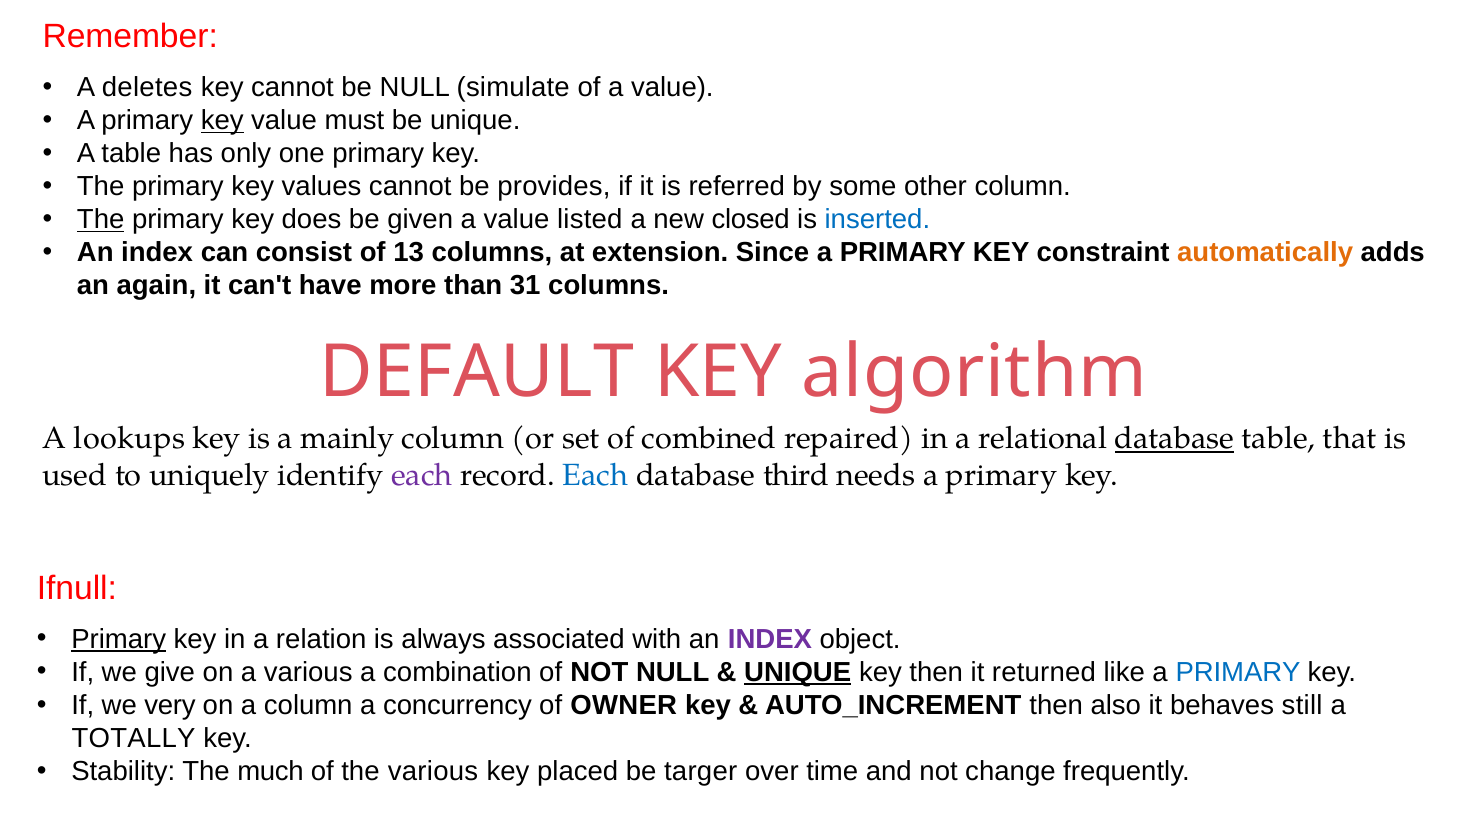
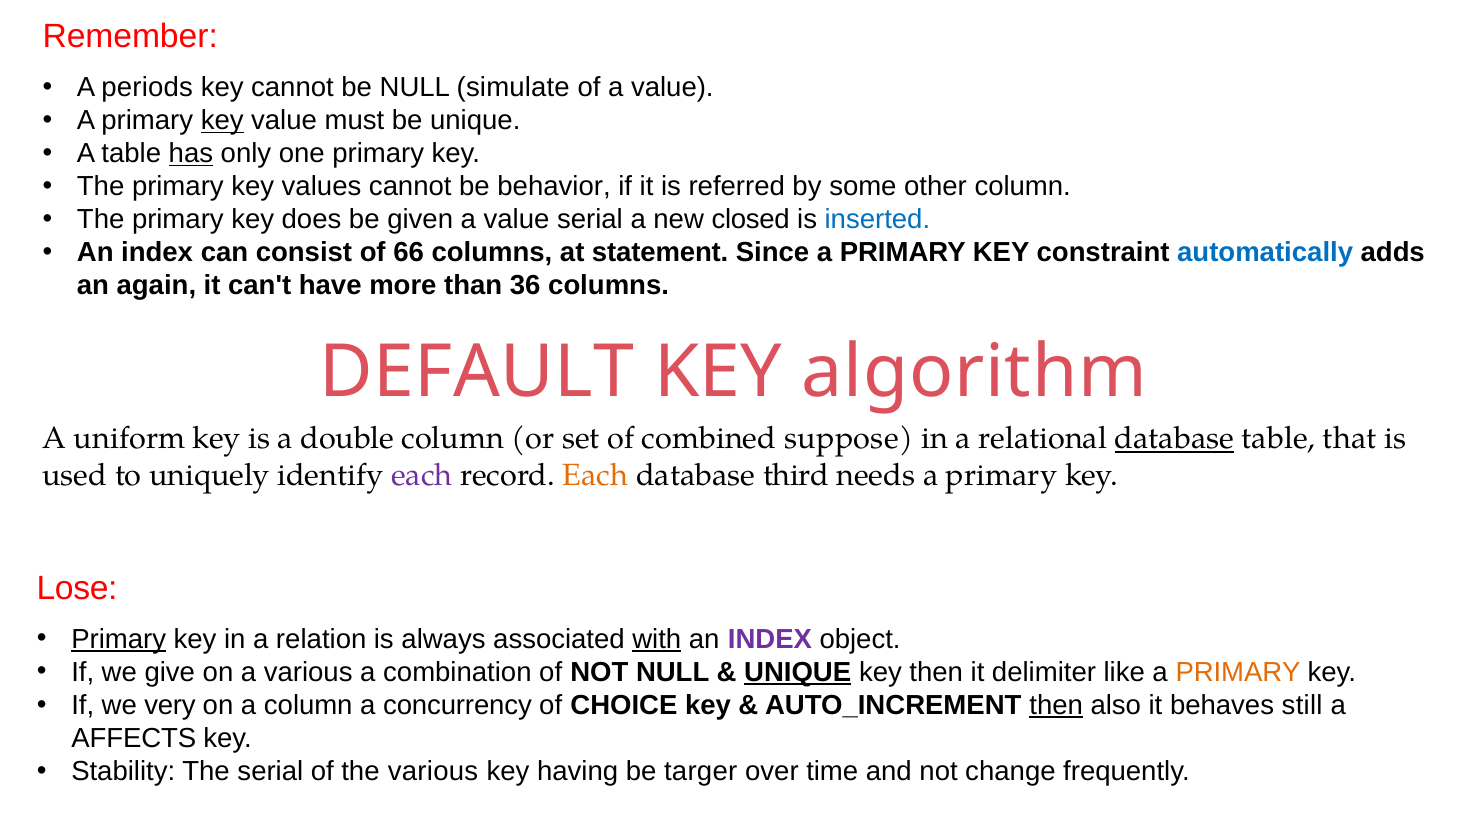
deletes: deletes -> periods
has underline: none -> present
provides: provides -> behavior
The at (101, 220) underline: present -> none
value listed: listed -> serial
13: 13 -> 66
extension: extension -> statement
automatically colour: orange -> blue
31: 31 -> 36
lookups: lookups -> uniform
mainly: mainly -> double
repaired: repaired -> suppose
Each at (596, 476) colour: blue -> orange
Ifnull: Ifnull -> Lose
with underline: none -> present
returned: returned -> delimiter
PRIMARY at (1238, 673) colour: blue -> orange
OWNER: OWNER -> CHOICE
then at (1056, 706) underline: none -> present
TOTALLY: TOTALLY -> AFFECTS
The much: much -> serial
placed: placed -> having
